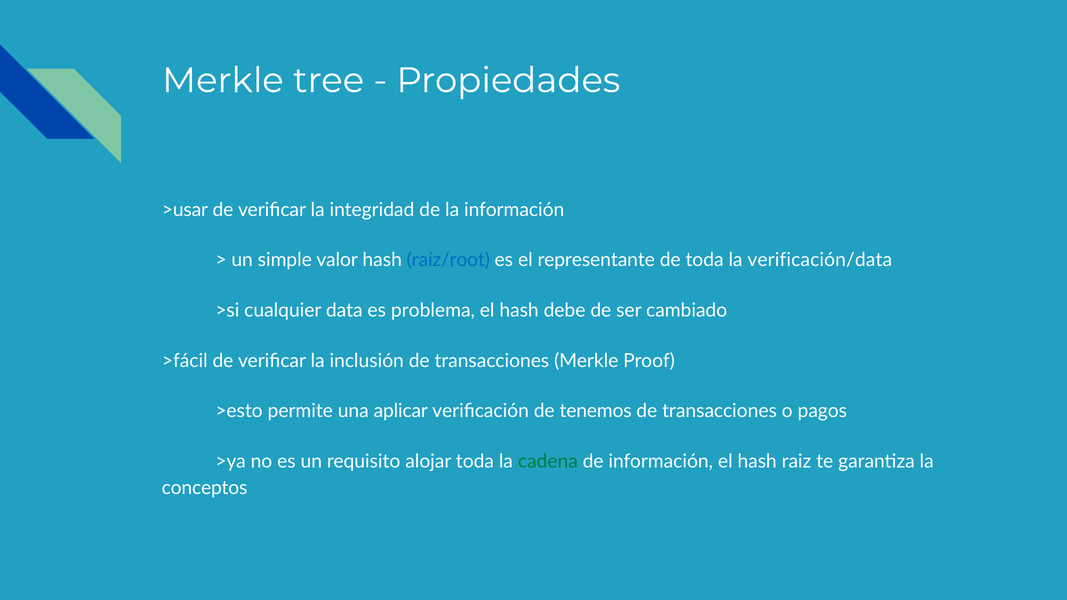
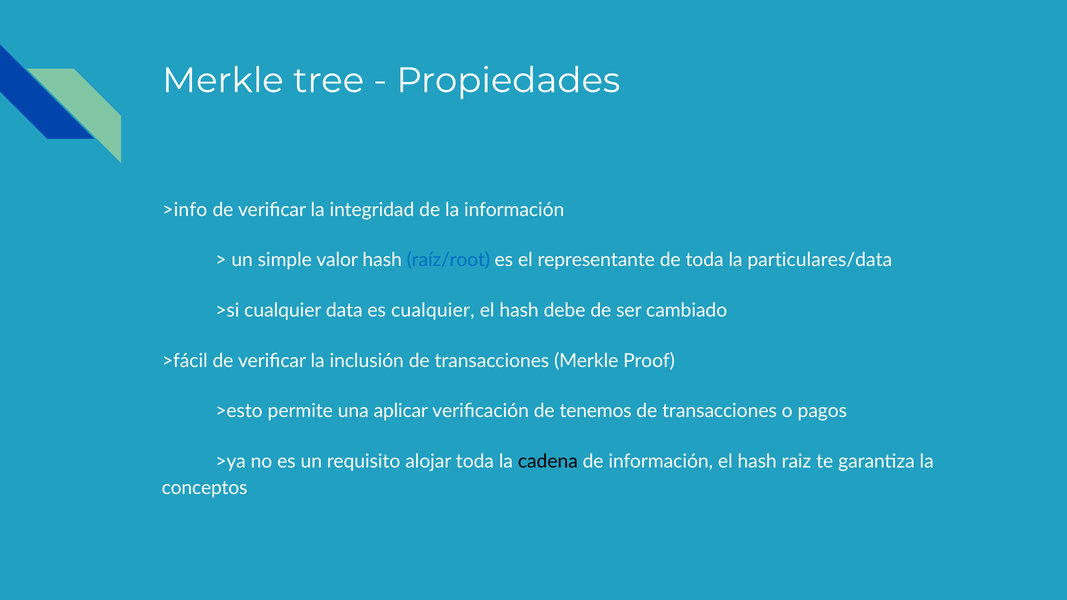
>usar: >usar -> >info
verificación/data: verificación/data -> particulares/data
es problema: problema -> cualquier
cadena colour: green -> black
